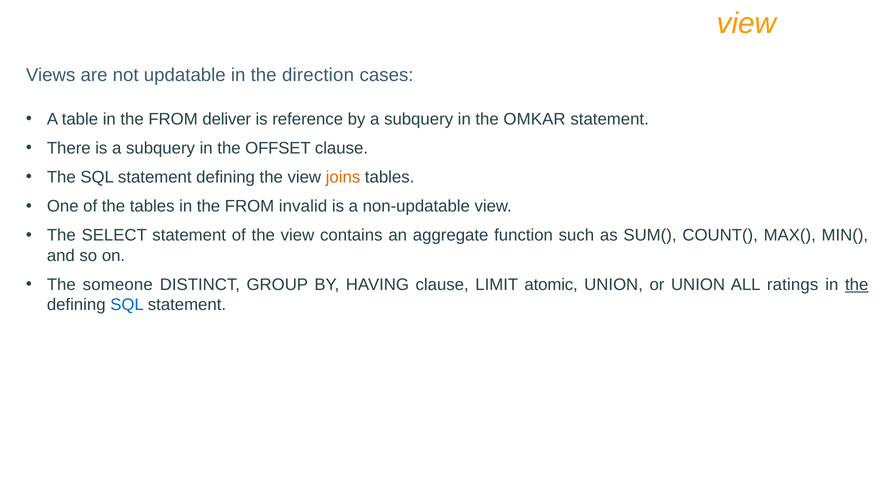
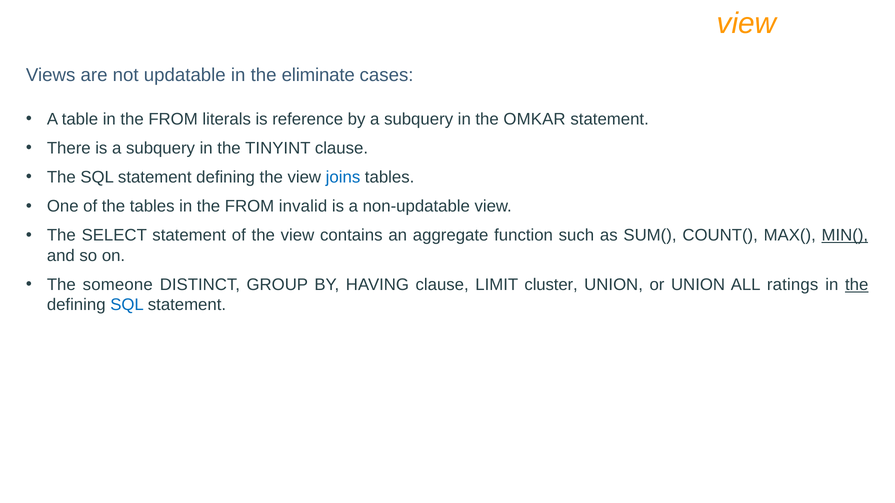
direction: direction -> eliminate
deliver: deliver -> literals
OFFSET: OFFSET -> TINYINT
joins colour: orange -> blue
MIN( underline: none -> present
atomic: atomic -> cluster
